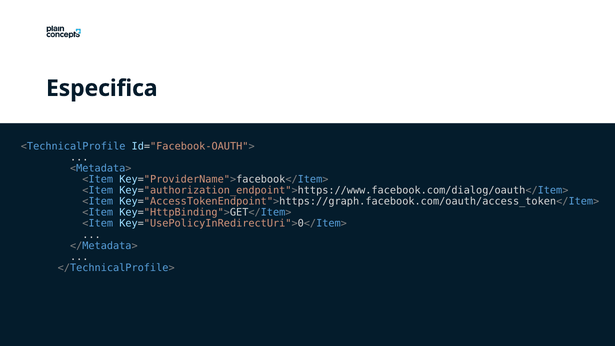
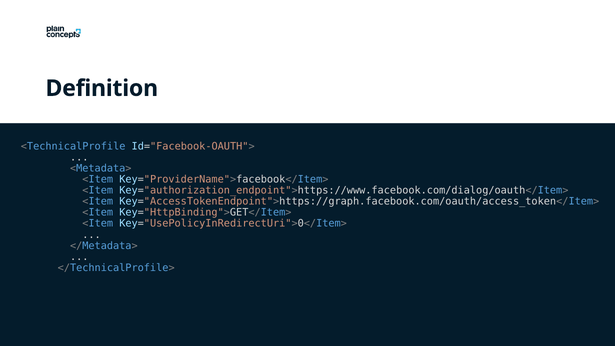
Especifica: Especifica -> Definition
